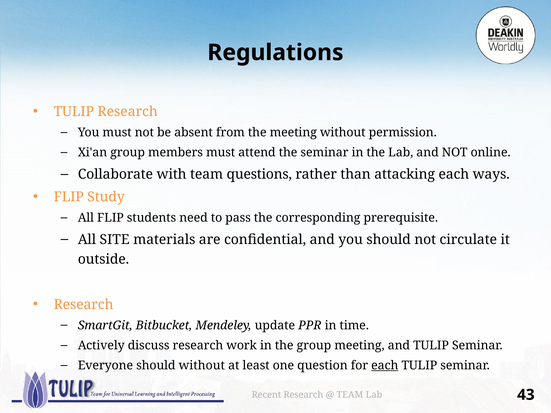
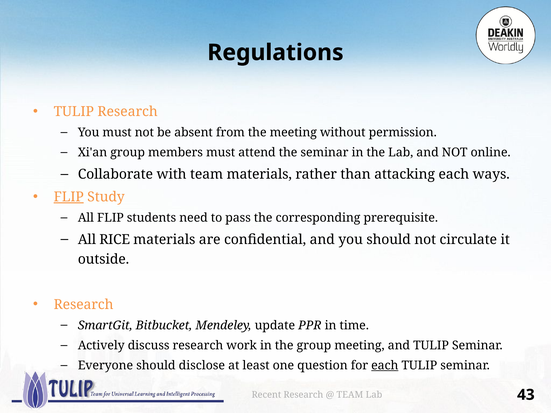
team questions: questions -> materials
FLIP at (69, 197) underline: none -> present
SITE: SITE -> RICE
should without: without -> disclose
